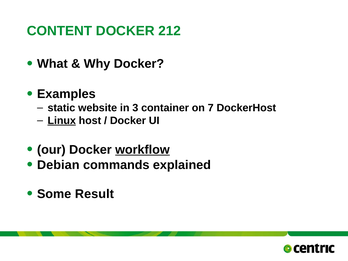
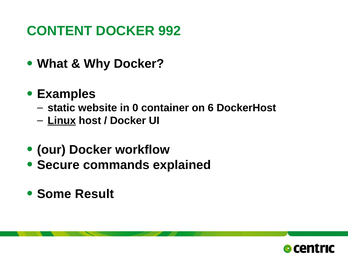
212: 212 -> 992
3: 3 -> 0
7: 7 -> 6
workflow underline: present -> none
Debian: Debian -> Secure
